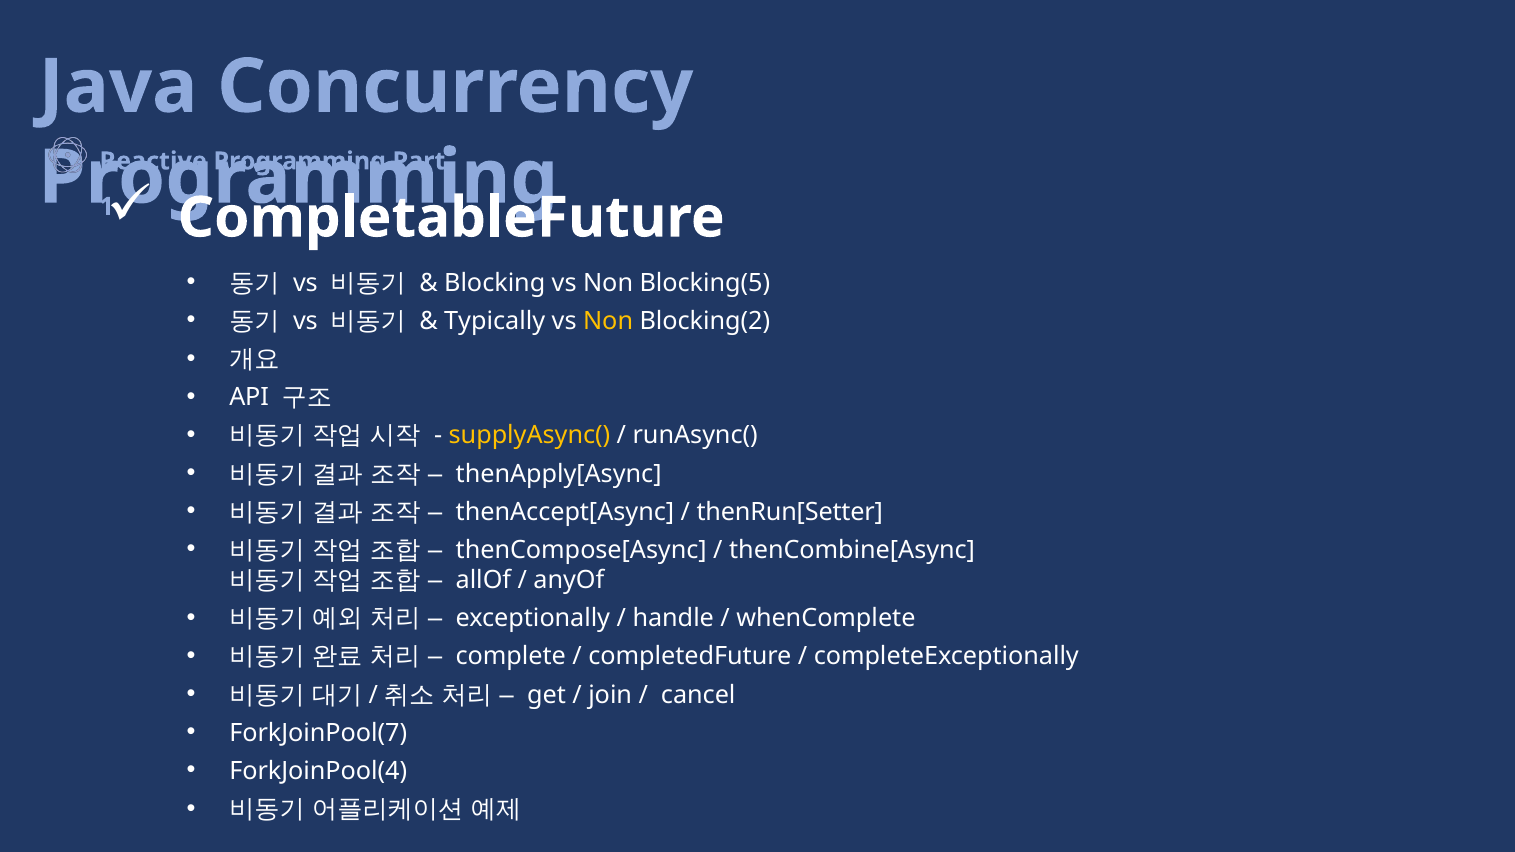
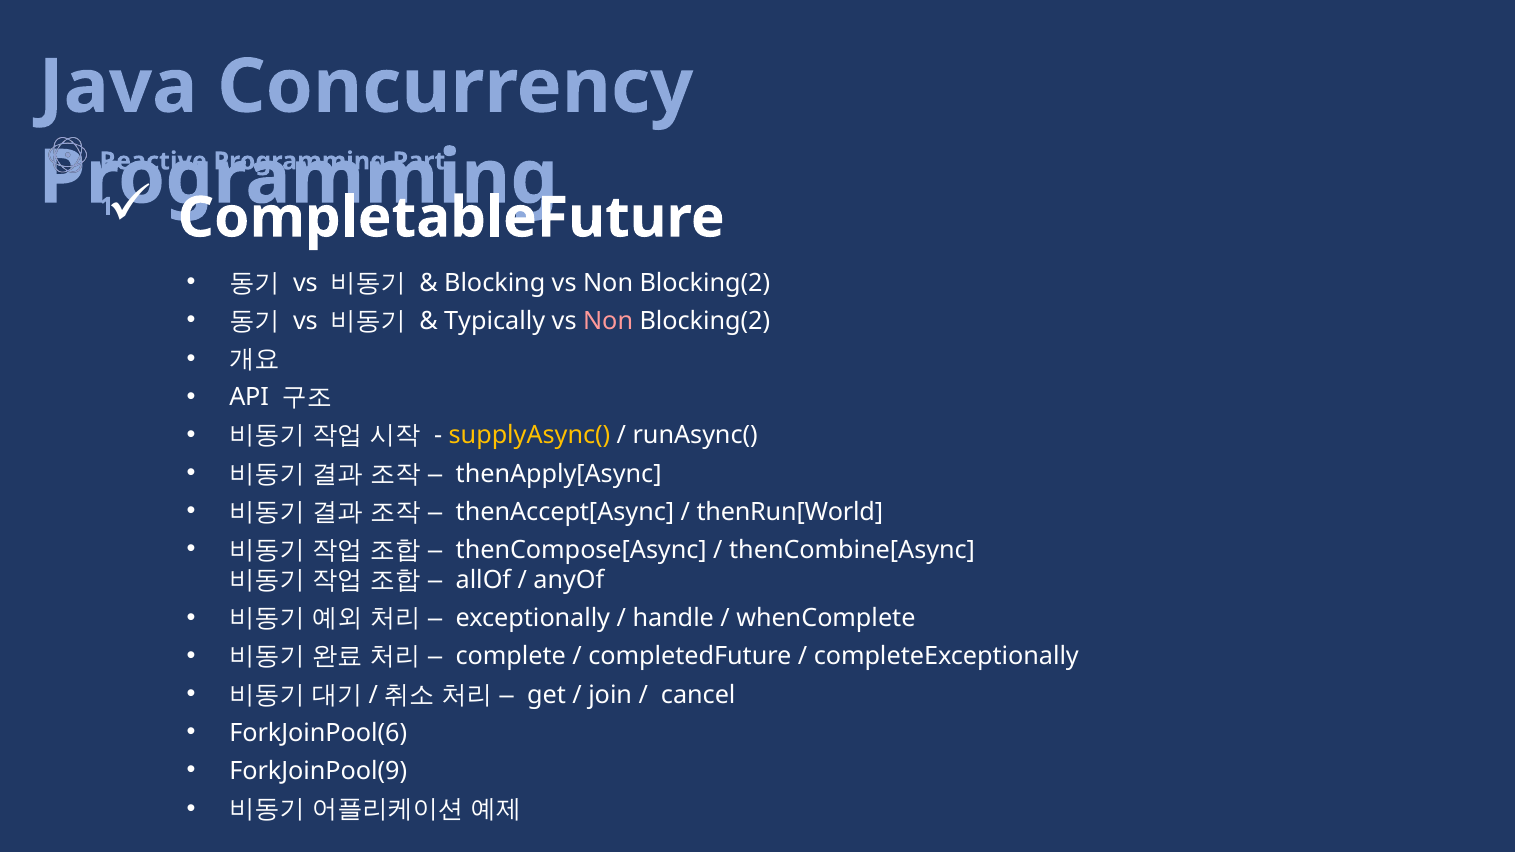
Blocking vs Non Blocking(5: Blocking(5 -> Blocking(2
Non at (608, 321) colour: yellow -> pink
thenRun[Setter: thenRun[Setter -> thenRun[World
ForkJoinPool(7: ForkJoinPool(7 -> ForkJoinPool(6
ForkJoinPool(4: ForkJoinPool(4 -> ForkJoinPool(9
